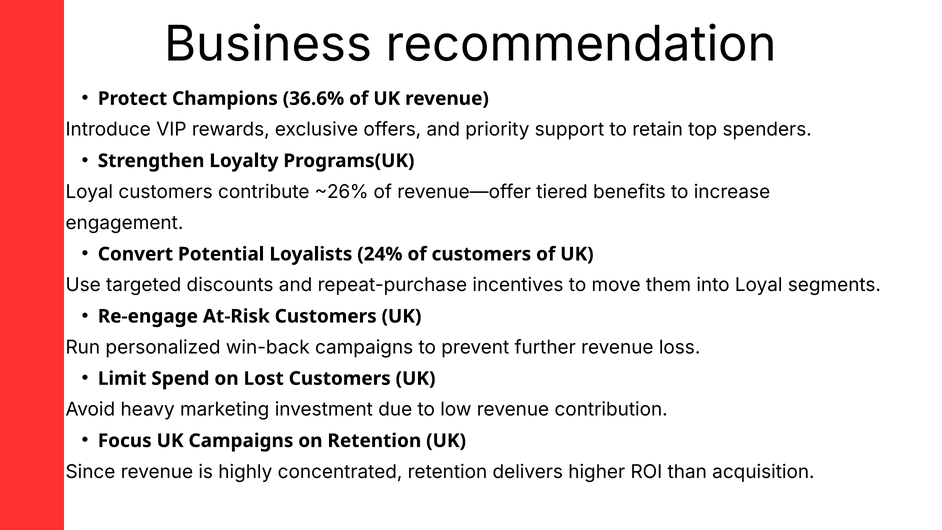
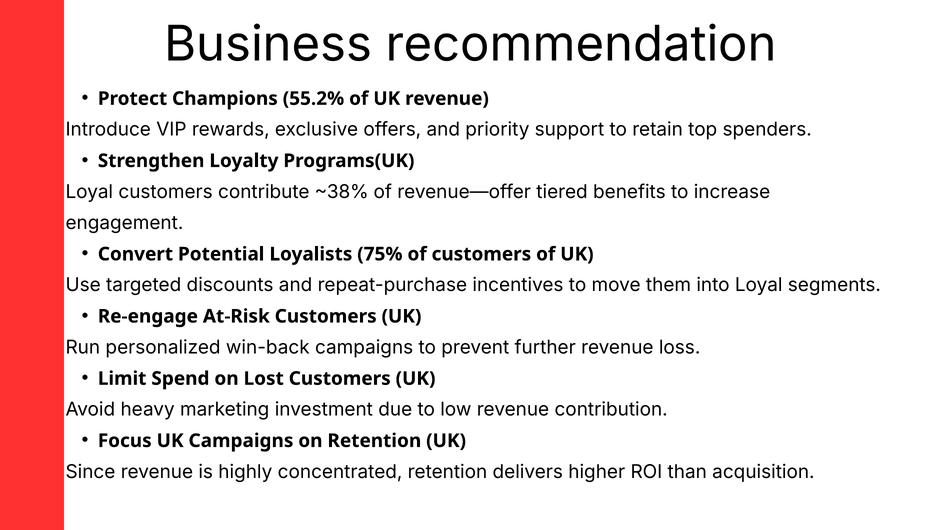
36.6%: 36.6% -> 55.2%
~26%: ~26% -> ~38%
24%: 24% -> 75%
